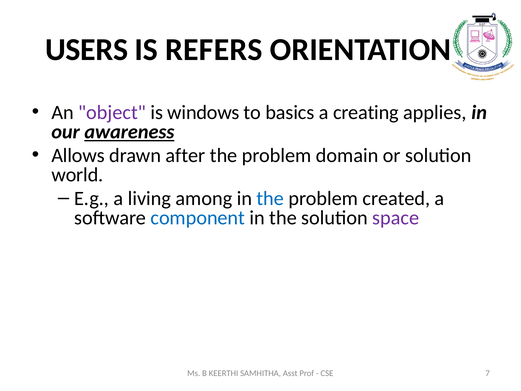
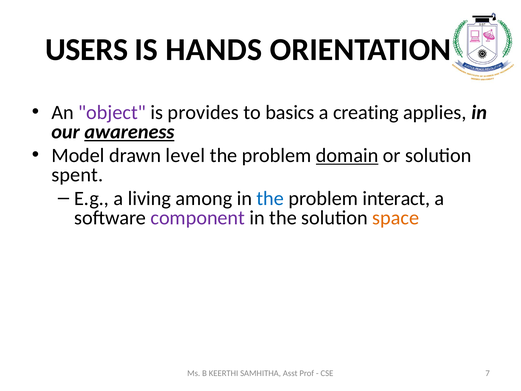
REFERS: REFERS -> HANDS
windows: windows -> provides
Allows: Allows -> Model
after: after -> level
domain underline: none -> present
world: world -> spent
created: created -> interact
component colour: blue -> purple
space colour: purple -> orange
